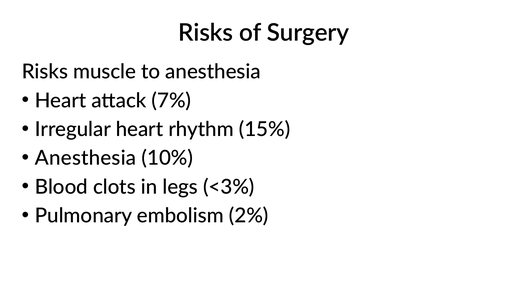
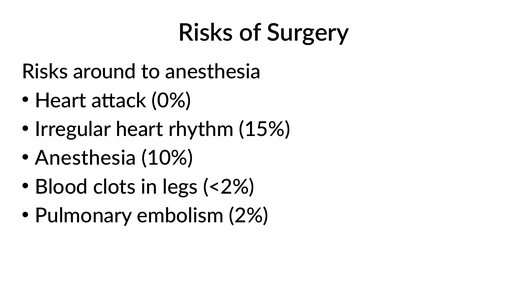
muscle: muscle -> around
7%: 7% -> 0%
<3%: <3% -> <2%
